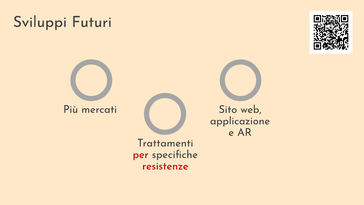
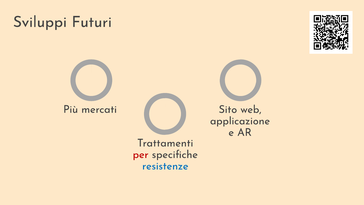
resistenze colour: red -> blue
